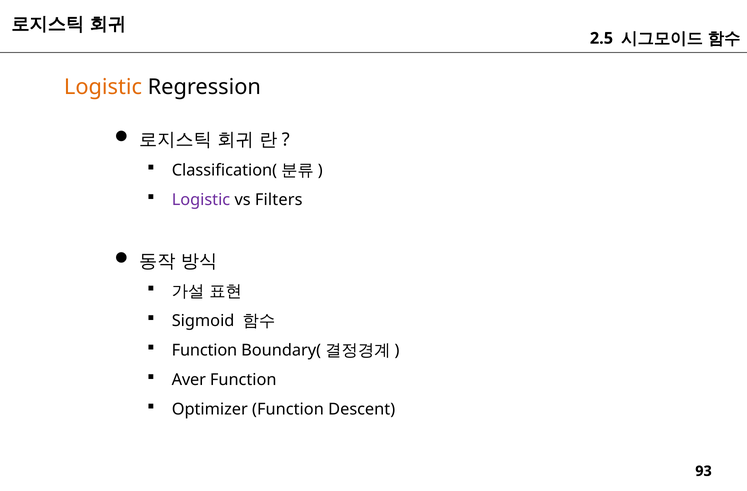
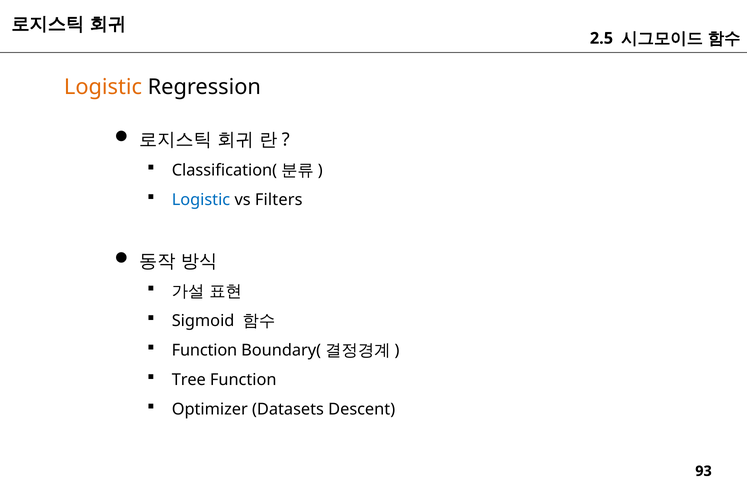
Logistic at (201, 200) colour: purple -> blue
Aver: Aver -> Tree
Optimizer Function: Function -> Datasets
